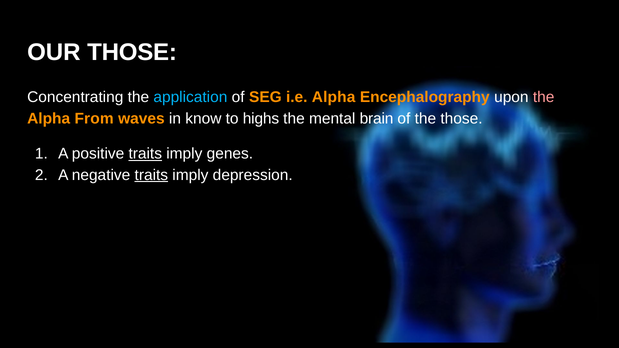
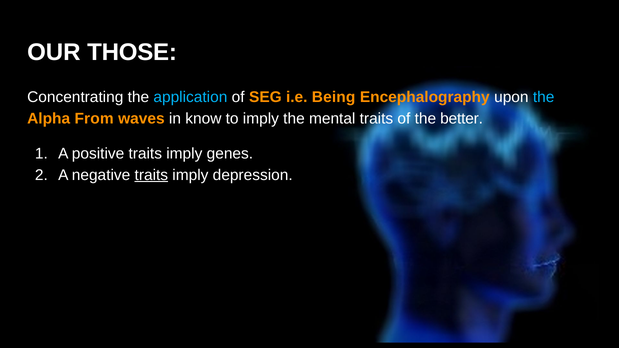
i.e Alpha: Alpha -> Being
the at (544, 97) colour: pink -> light blue
to highs: highs -> imply
mental brain: brain -> traits
the those: those -> better
traits at (145, 154) underline: present -> none
